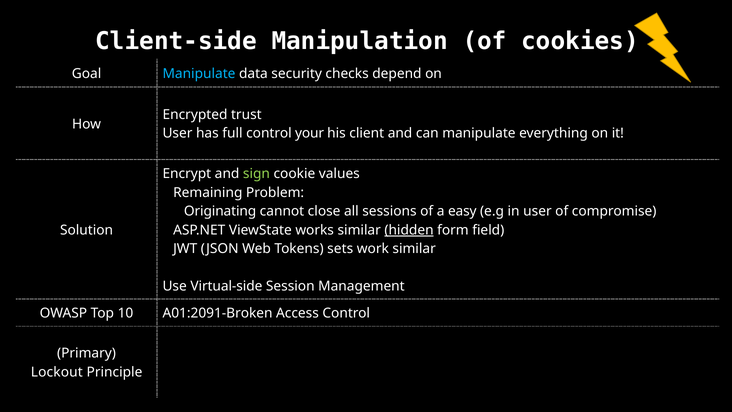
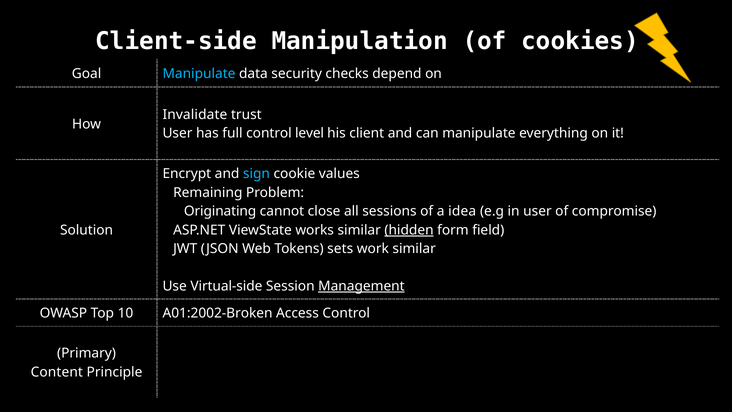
Encrypted: Encrypted -> Invalidate
your: your -> level
sign colour: light green -> light blue
easy: easy -> idea
Management underline: none -> present
A01:2091-Broken: A01:2091-Broken -> A01:2002-Broken
Lockout: Lockout -> Content
